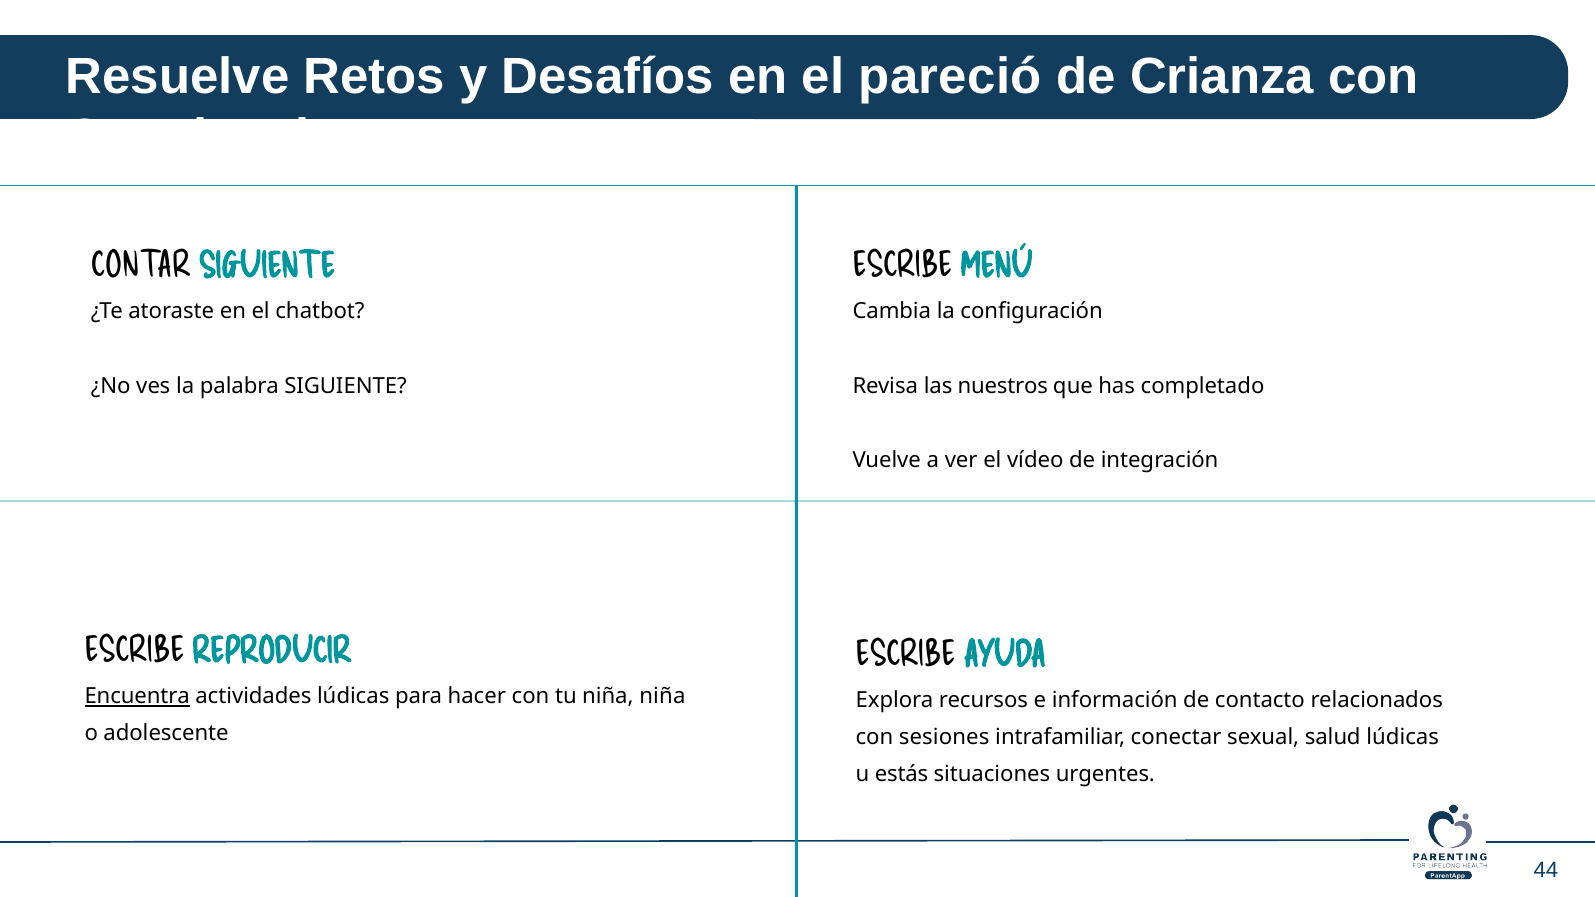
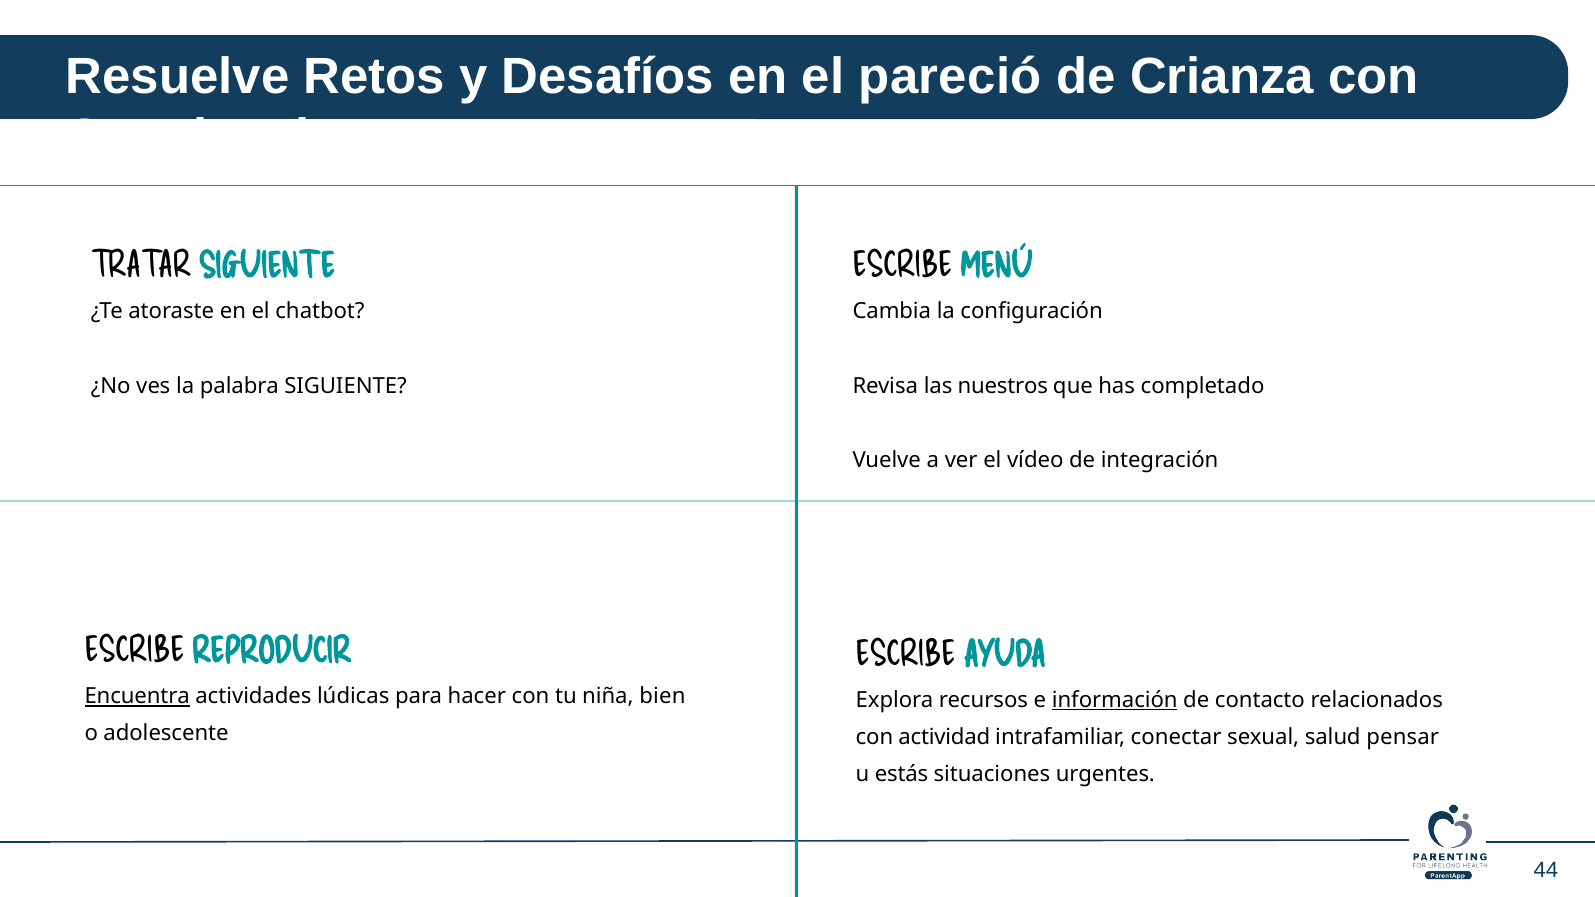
CONTAR: CONTAR -> TRATAR
niña niña: niña -> bien
información underline: none -> present
sesiones: sesiones -> actividad
salud lúdicas: lúdicas -> pensar
